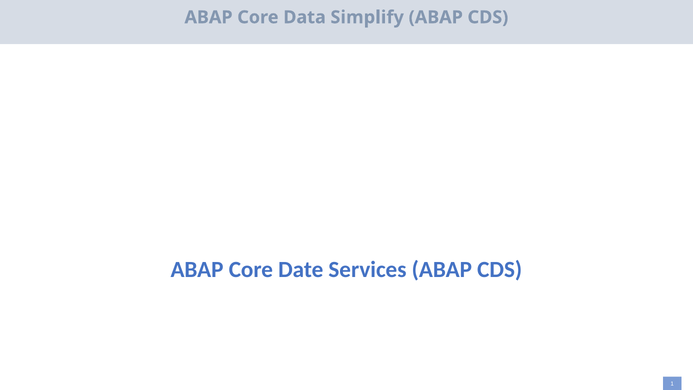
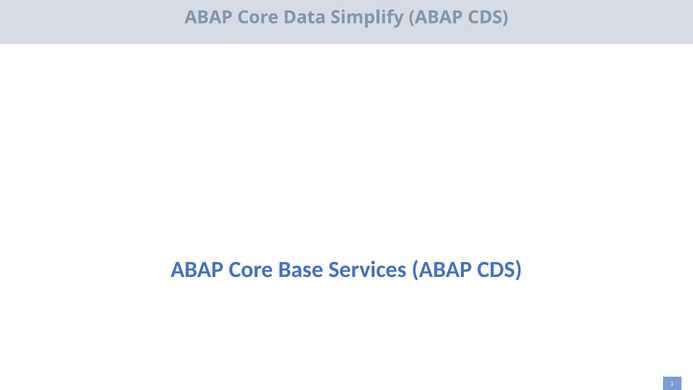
Date: Date -> Base
